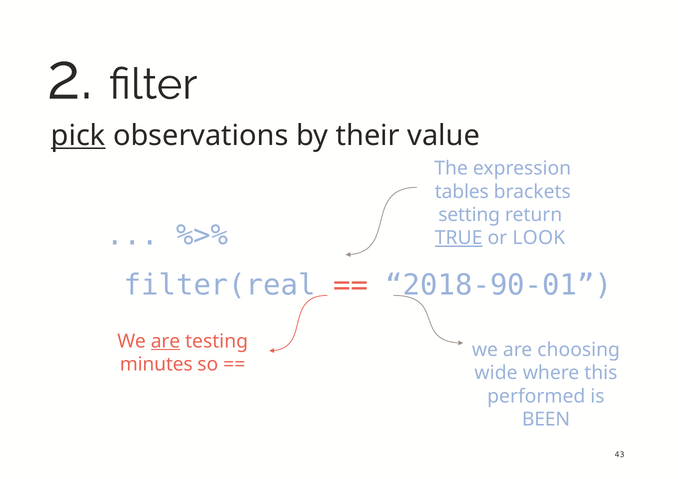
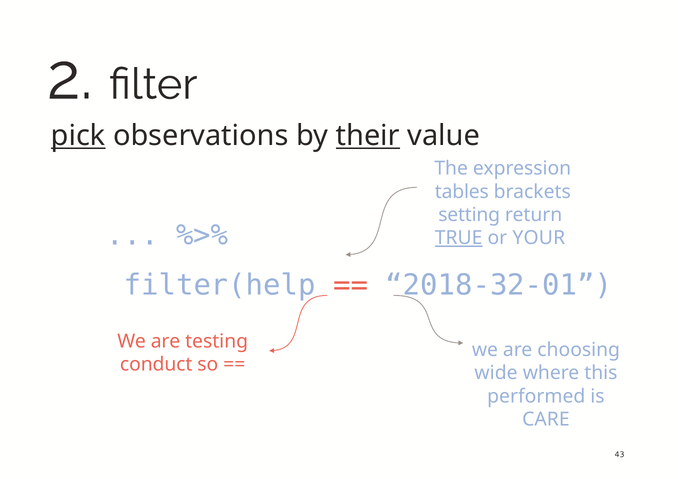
their underline: none -> present
LOOK: LOOK -> YOUR
filter(real: filter(real -> filter(help
2018-90-01: 2018-90-01 -> 2018-32-01
are at (166, 342) underline: present -> none
minutes: minutes -> conduct
BEEN: BEEN -> CARE
